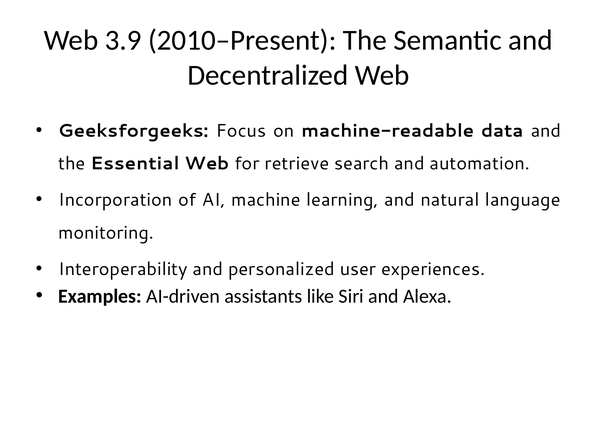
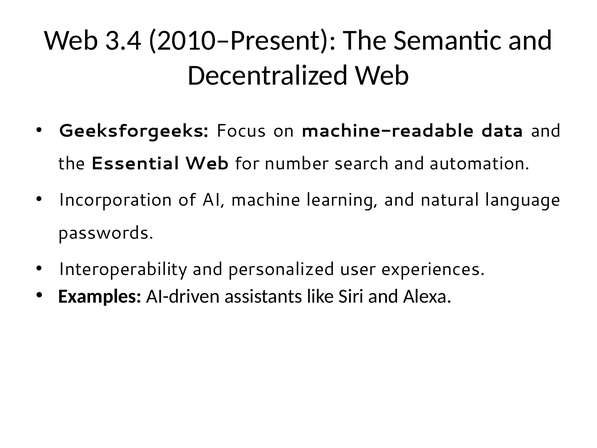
3.9: 3.9 -> 3.4
retrieve: retrieve -> number
monitoring: monitoring -> passwords
